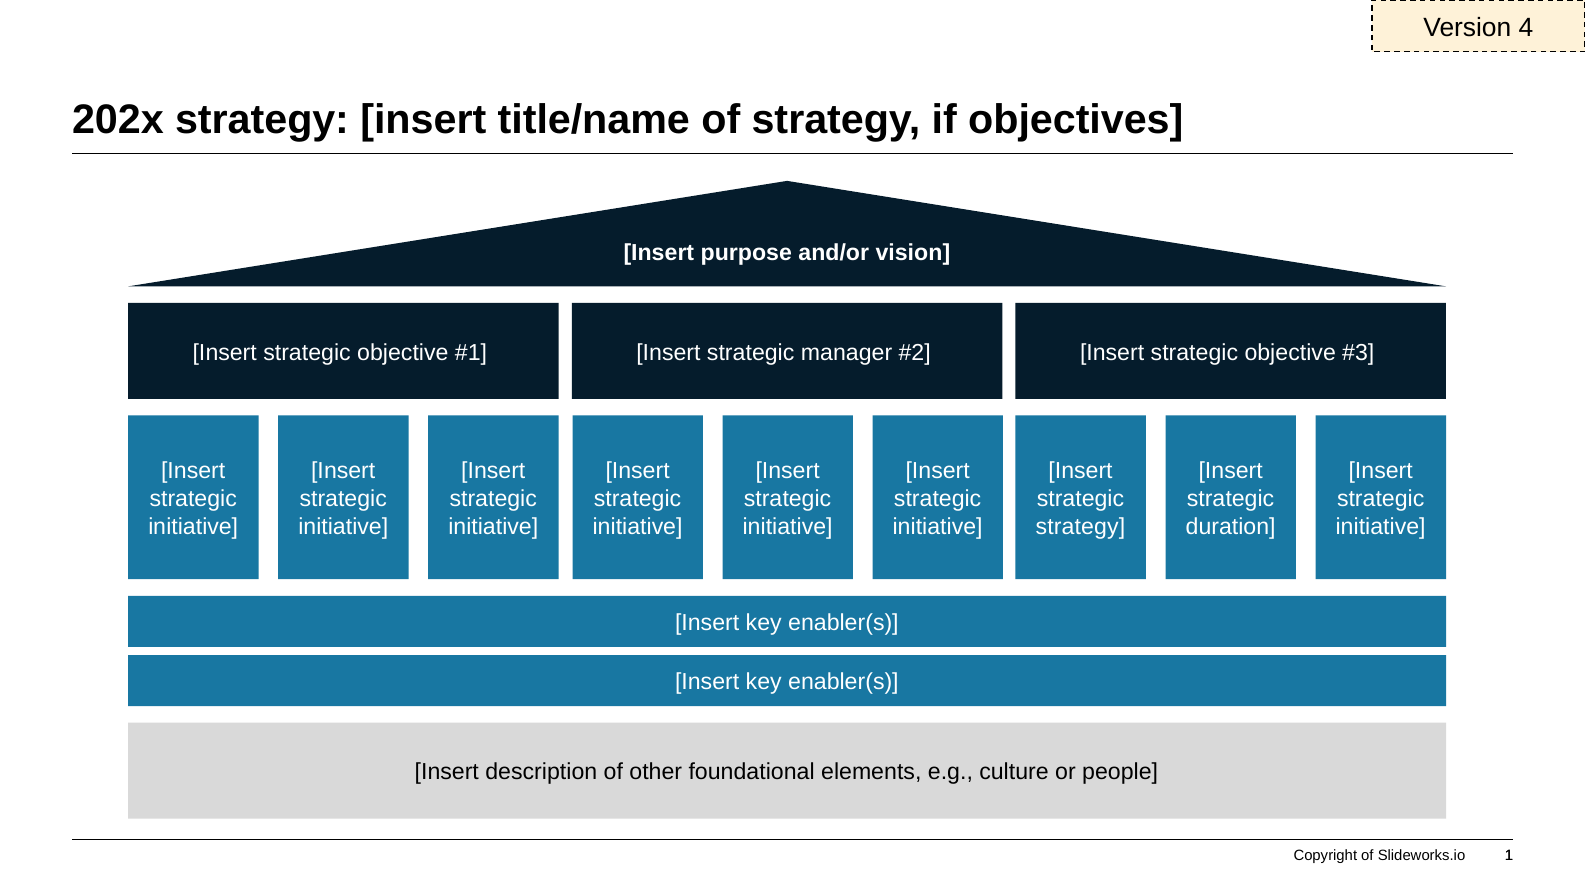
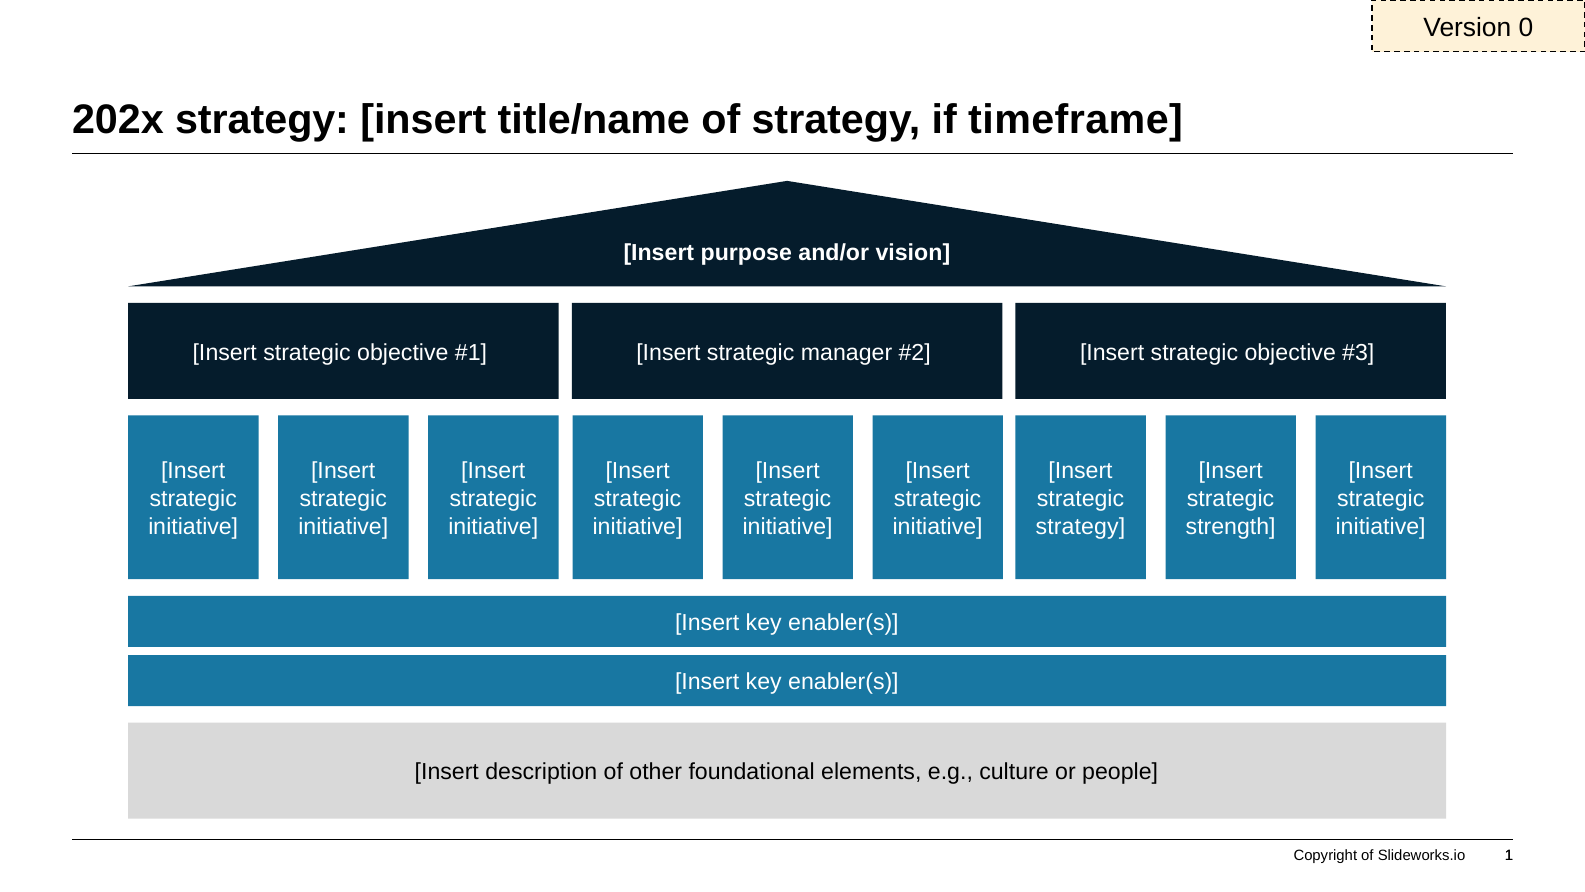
4: 4 -> 0
objectives: objectives -> timeframe
duration: duration -> strength
